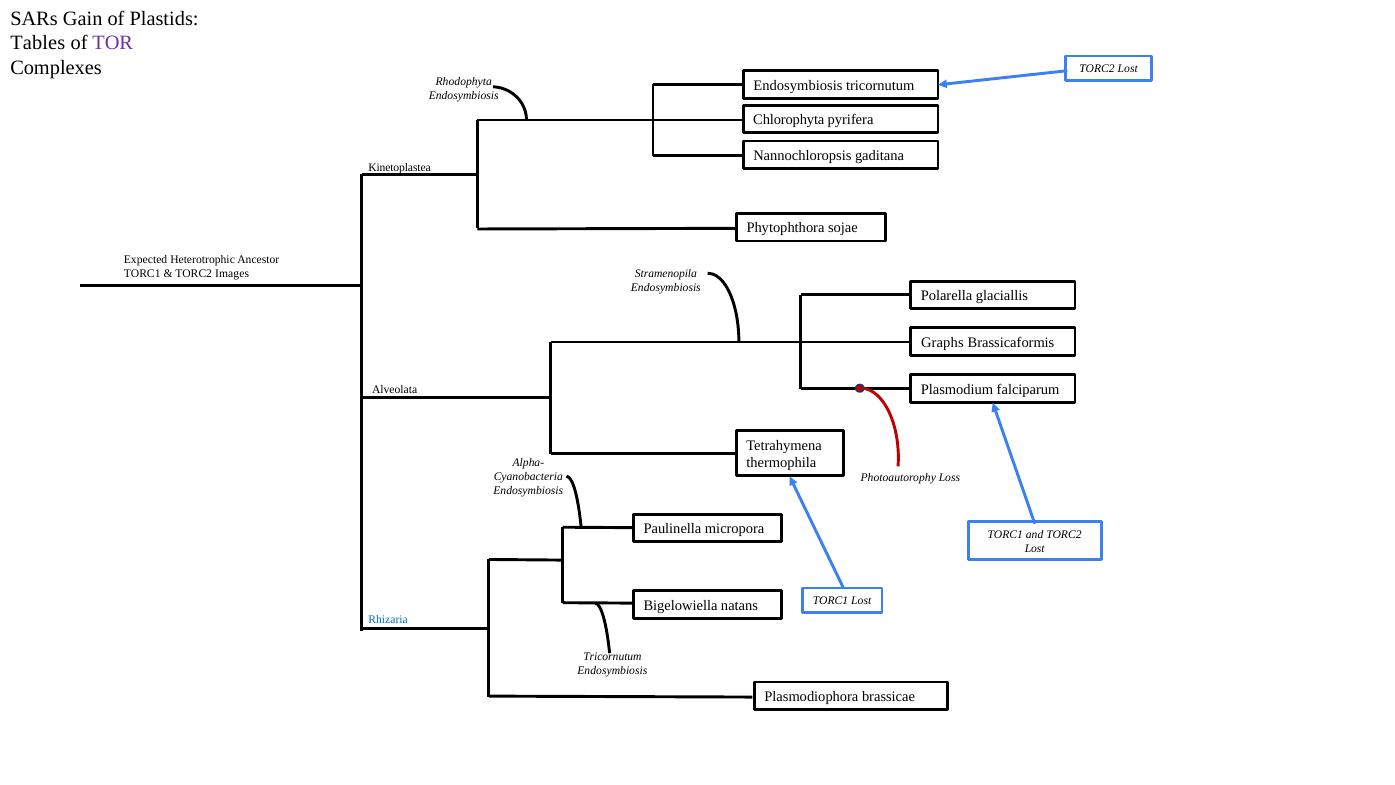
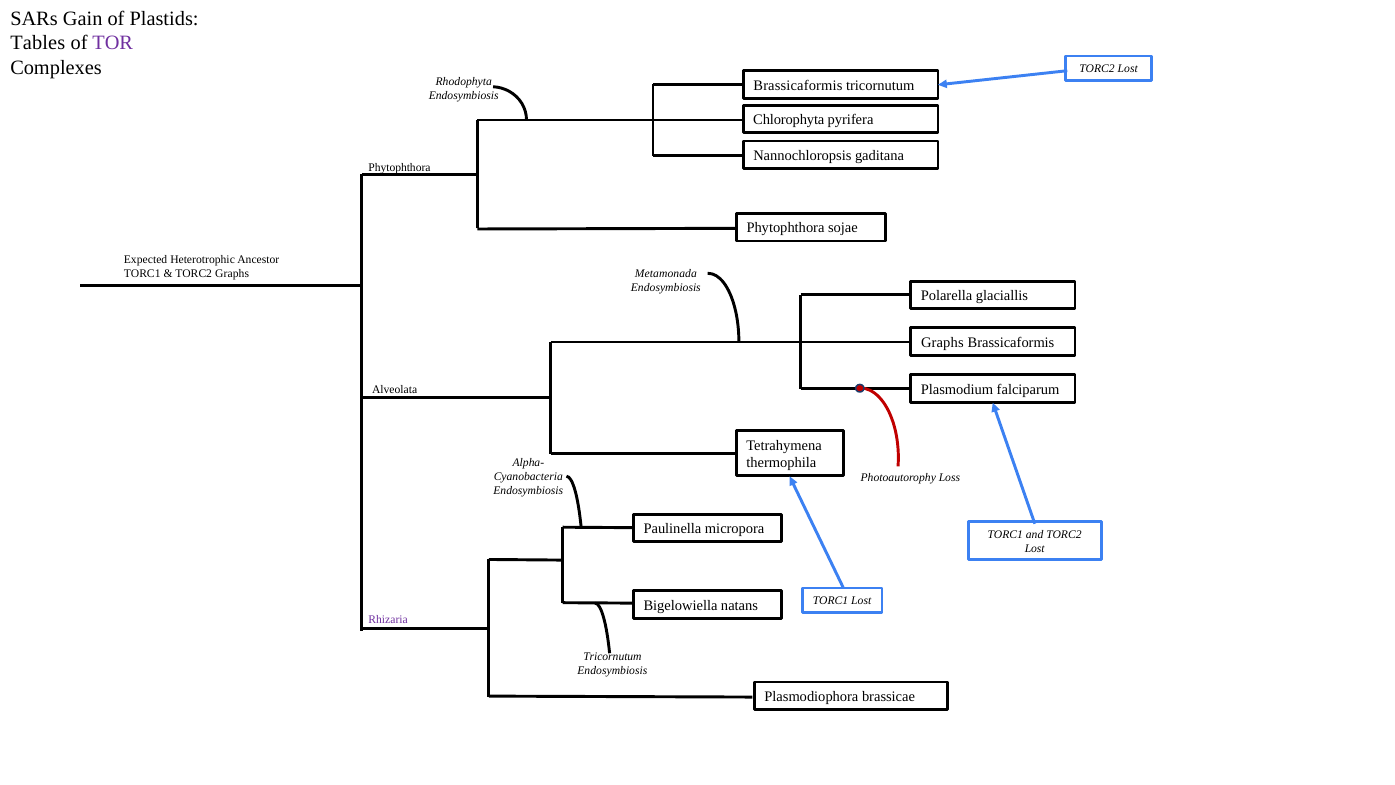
Endosymbiosis at (798, 86): Endosymbiosis -> Brassicaformis
Kinetoplastea at (399, 168): Kinetoplastea -> Phytophthora
TORC2 Images: Images -> Graphs
Stramenopila: Stramenopila -> Metamonada
Rhizaria colour: blue -> purple
